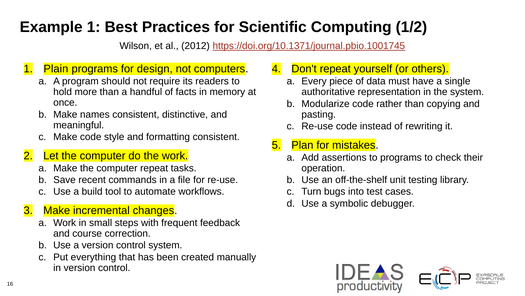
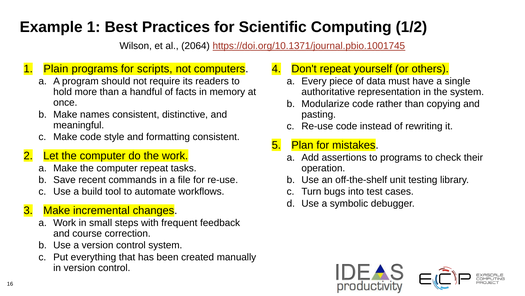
2012: 2012 -> 2064
design: design -> scripts
